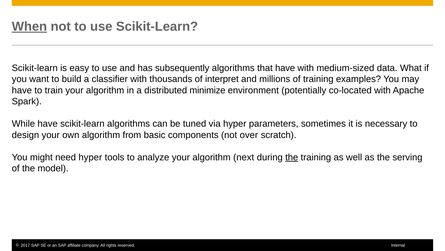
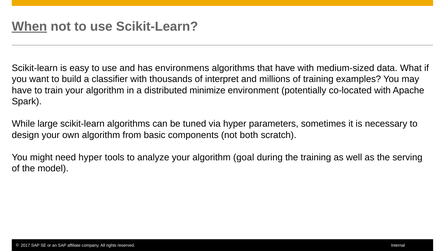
subsequently: subsequently -> environmens
While have: have -> large
over: over -> both
next: next -> goal
the at (292, 157) underline: present -> none
